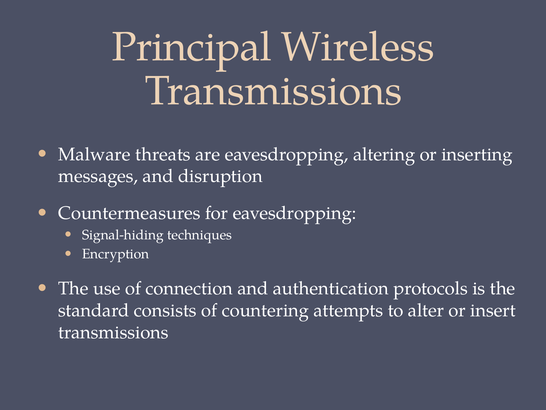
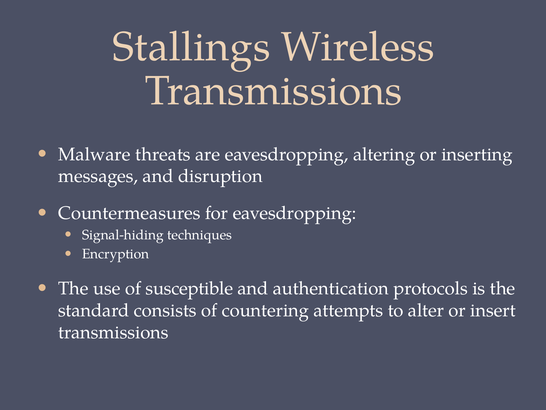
Principal: Principal -> Stallings
connection: connection -> susceptible
